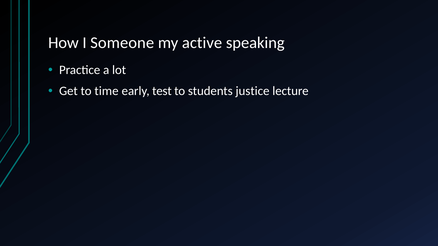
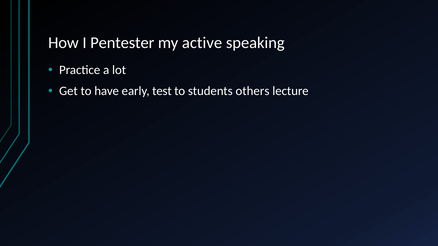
Someone: Someone -> Pentester
time: time -> have
justice: justice -> others
